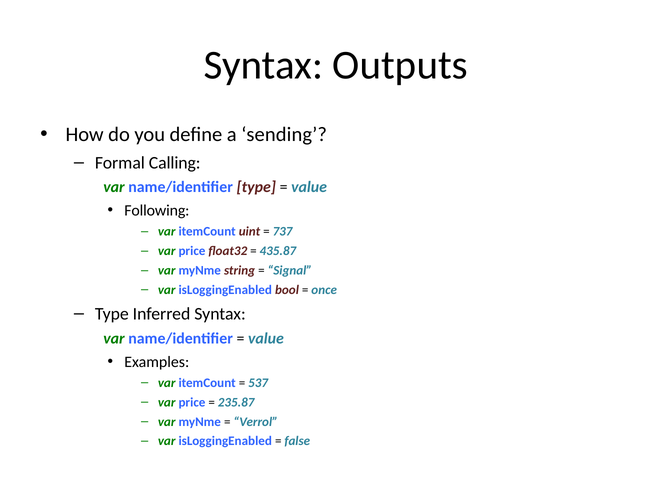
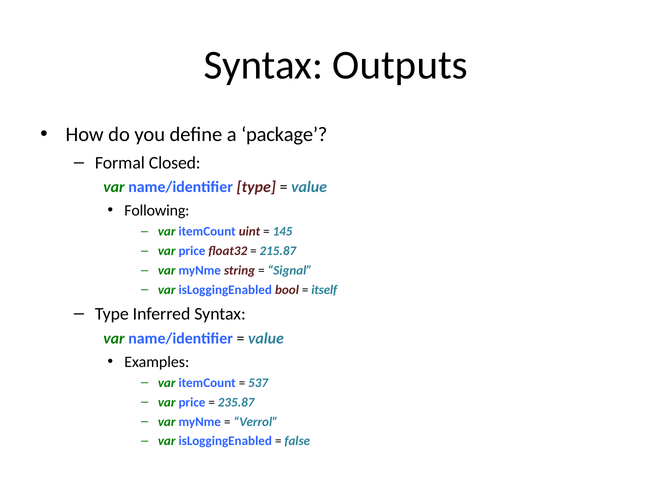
sending: sending -> package
Calling: Calling -> Closed
737: 737 -> 145
435.87: 435.87 -> 215.87
once: once -> itself
